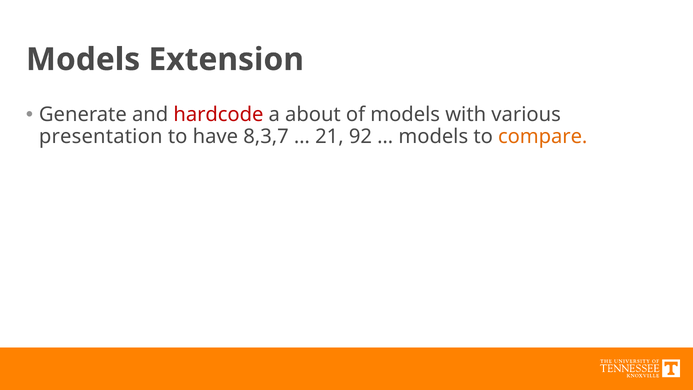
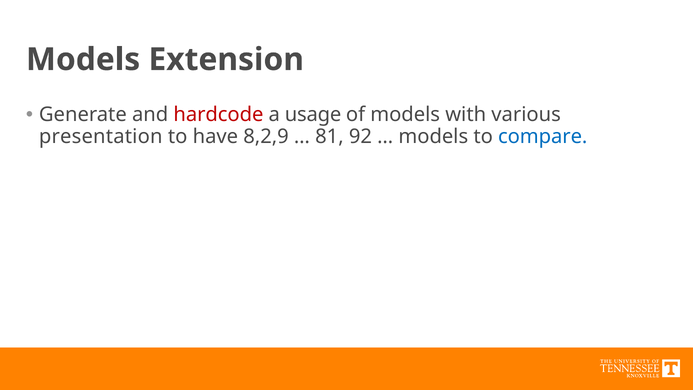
about: about -> usage
8,3,7: 8,3,7 -> 8,2,9
21: 21 -> 81
compare colour: orange -> blue
